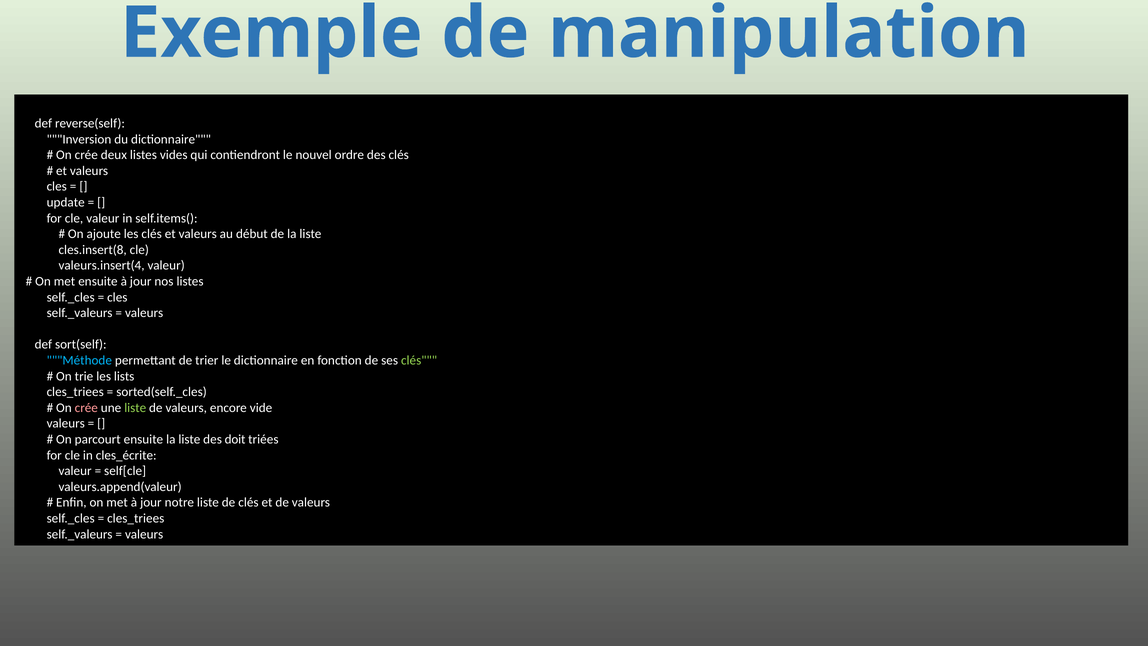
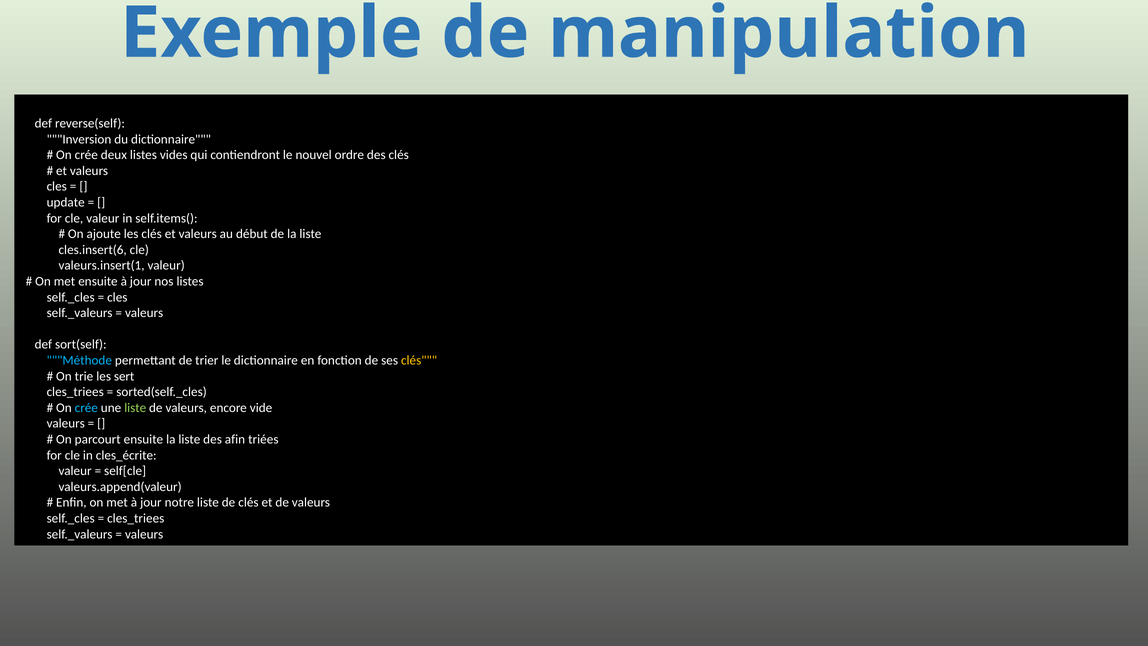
cles.insert(8: cles.insert(8 -> cles.insert(6
valeurs.insert(4: valeurs.insert(4 -> valeurs.insert(1
clés at (419, 360) colour: light green -> yellow
lists: lists -> sert
crée at (86, 408) colour: pink -> light blue
doit: doit -> afin
